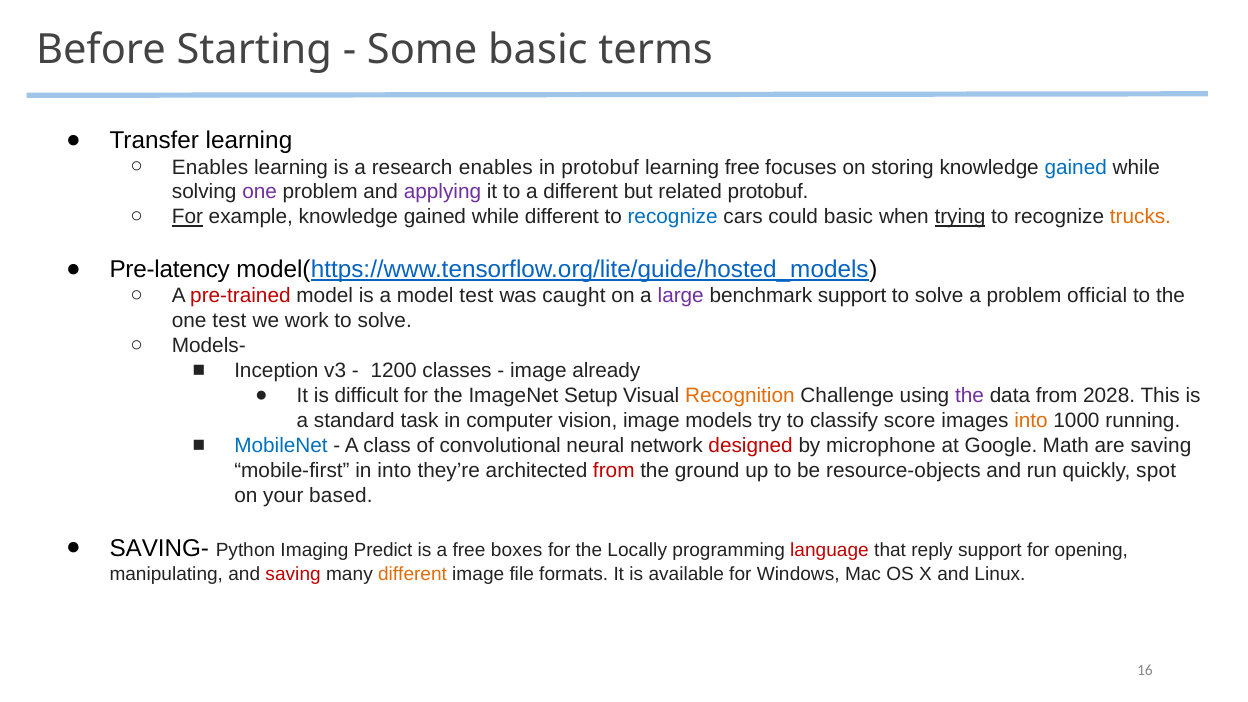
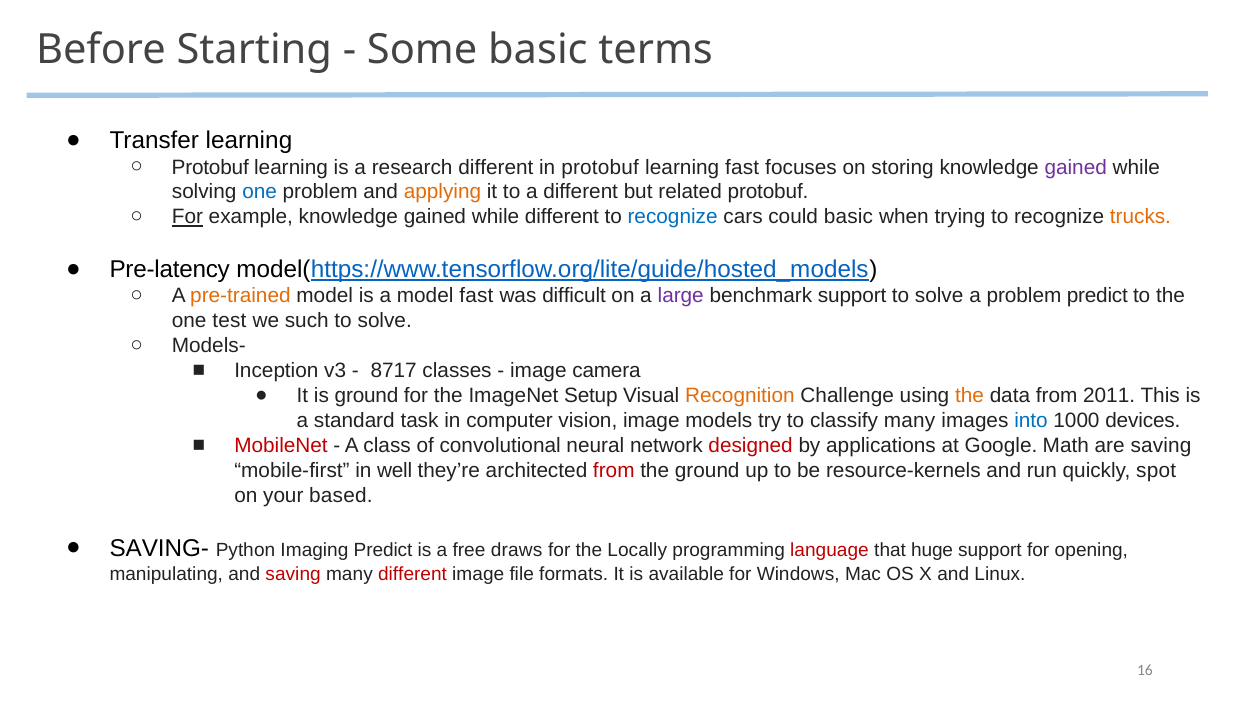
Enables at (210, 167): Enables -> Protobuf
research enables: enables -> different
learning free: free -> fast
gained at (1076, 167) colour: blue -> purple
one at (260, 192) colour: purple -> blue
applying colour: purple -> orange
trying underline: present -> none
pre-trained colour: red -> orange
model test: test -> fast
caught: caught -> difficult
problem official: official -> predict
work: work -> such
1200: 1200 -> 8717
already: already -> camera
is difficult: difficult -> ground
the at (970, 396) colour: purple -> orange
2028: 2028 -> 2011
classify score: score -> many
into at (1031, 421) colour: orange -> blue
running: running -> devices
MobileNet colour: blue -> red
microphone: microphone -> applications
in into: into -> well
resource-objects: resource-objects -> resource-kernels
boxes: boxes -> draws
reply: reply -> huge
different at (413, 574) colour: orange -> red
